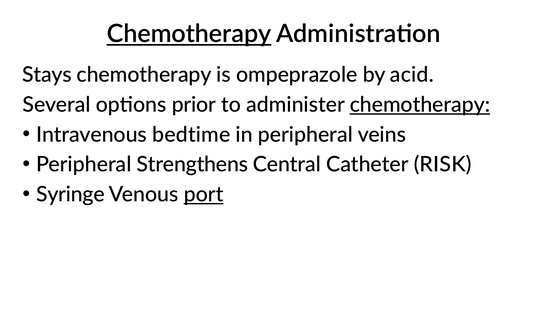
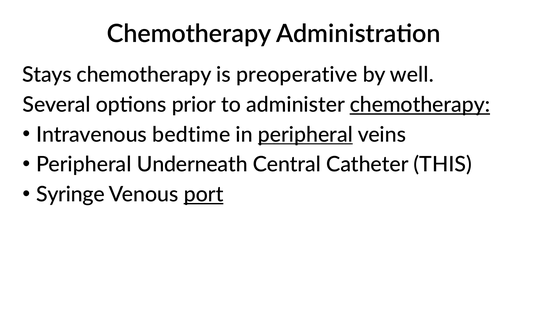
Chemotherapy at (189, 34) underline: present -> none
ompeprazole: ompeprazole -> preoperative
acid: acid -> well
peripheral at (305, 135) underline: none -> present
Strengthens: Strengthens -> Underneath
RISK: RISK -> THIS
